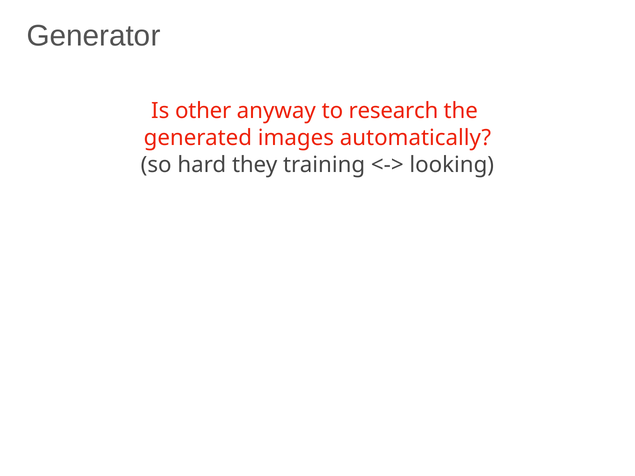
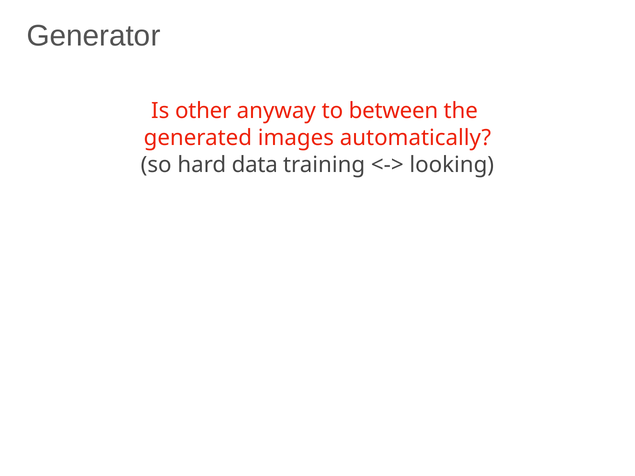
research: research -> between
they: they -> data
